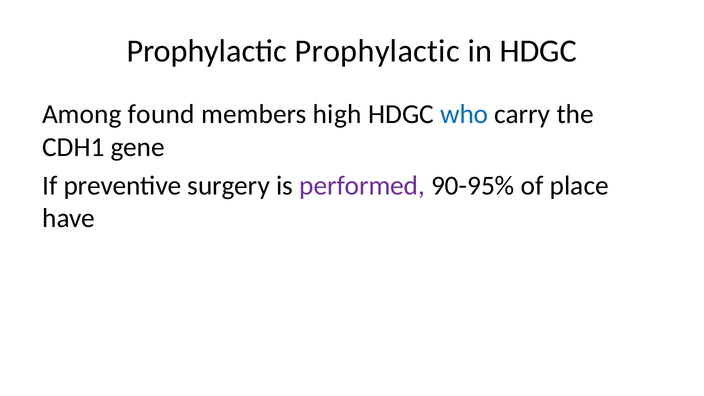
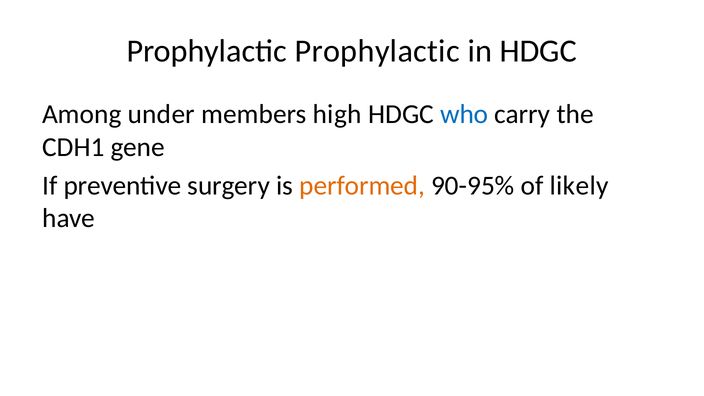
found: found -> under
performed colour: purple -> orange
place: place -> likely
